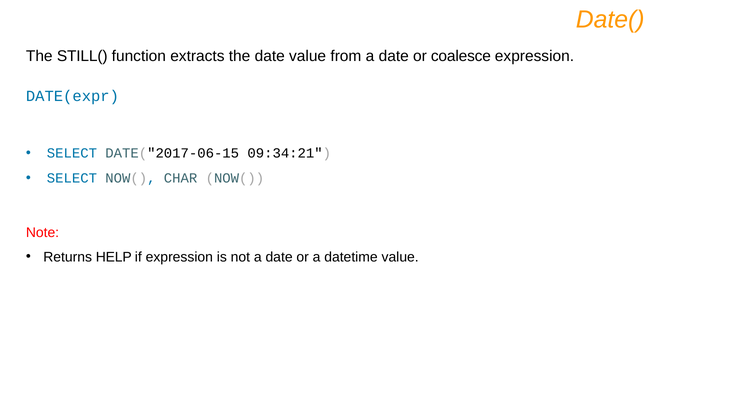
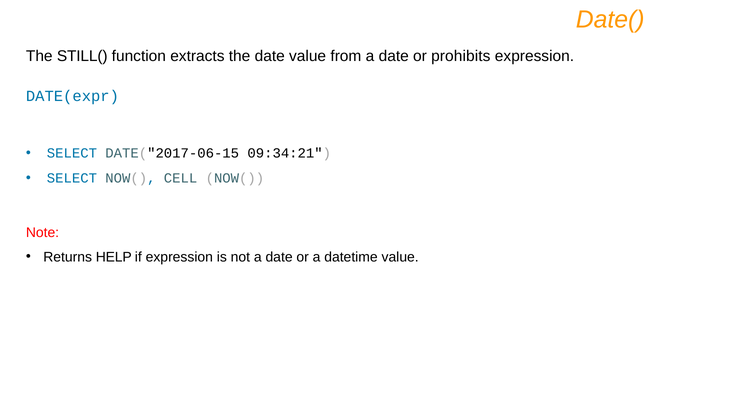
coalesce: coalesce -> prohibits
CHAR: CHAR -> CELL
